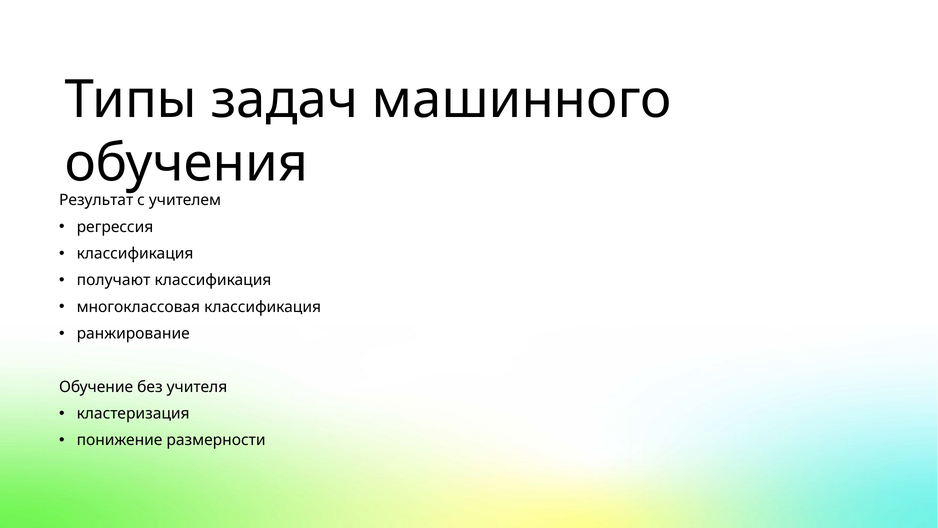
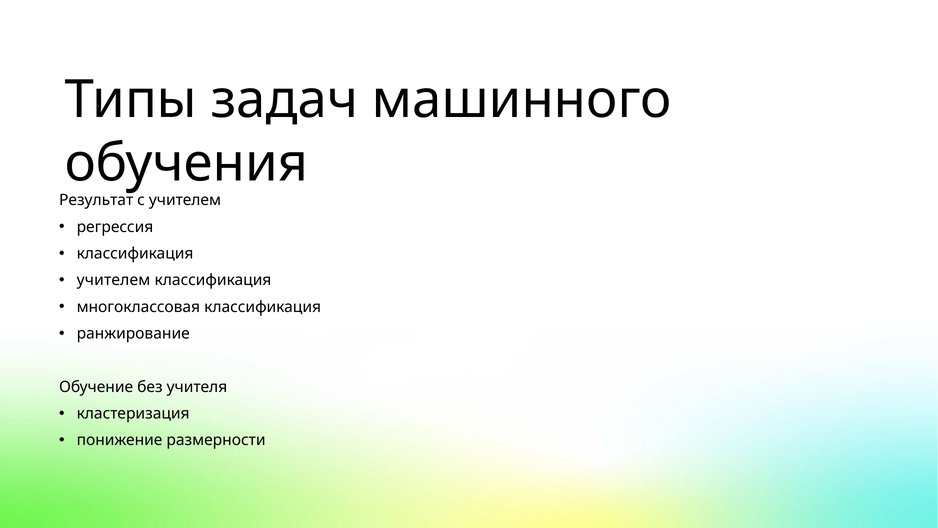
получают at (114, 280): получают -> учителем
